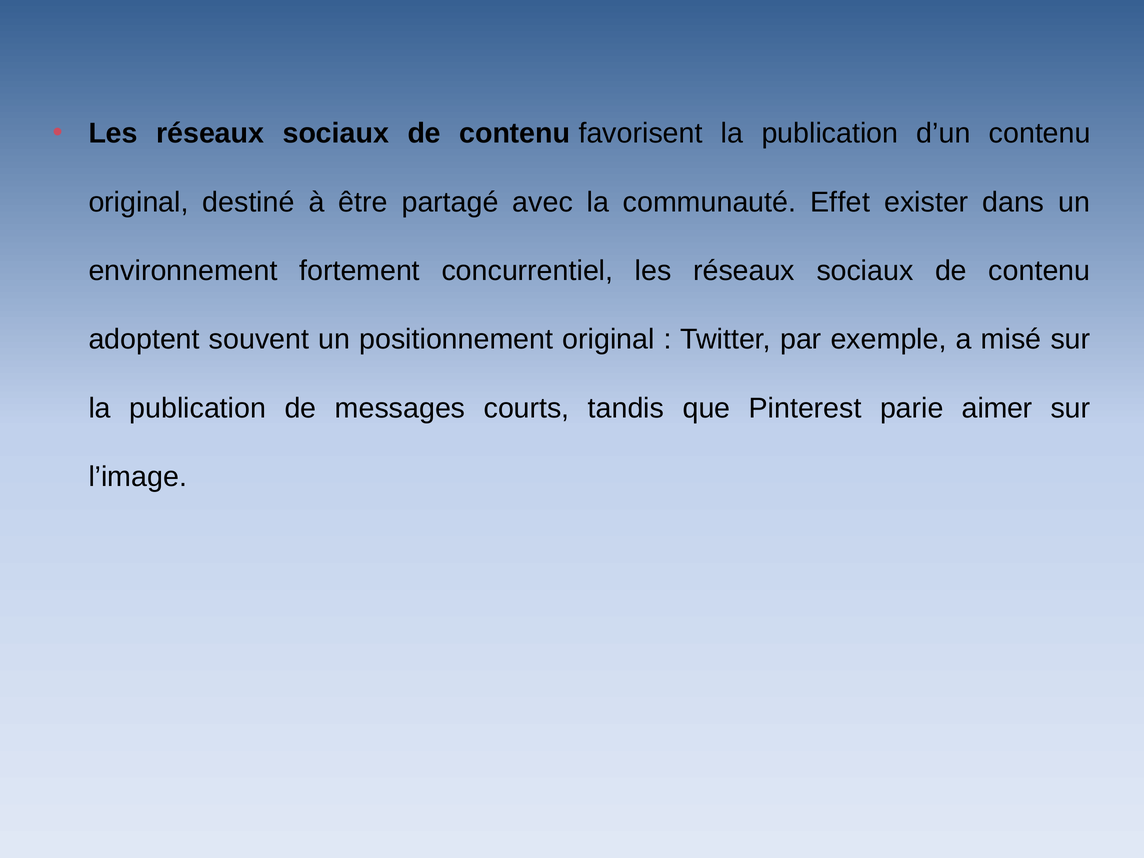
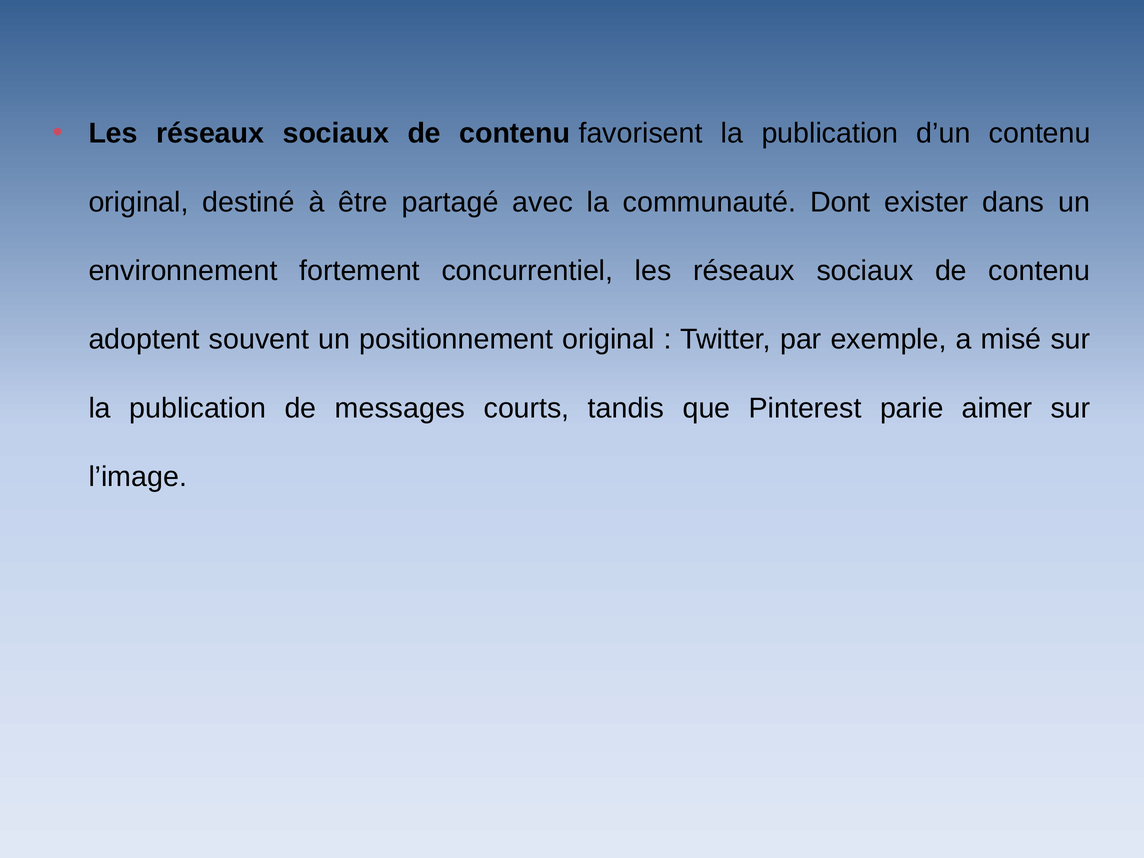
Effet: Effet -> Dont
